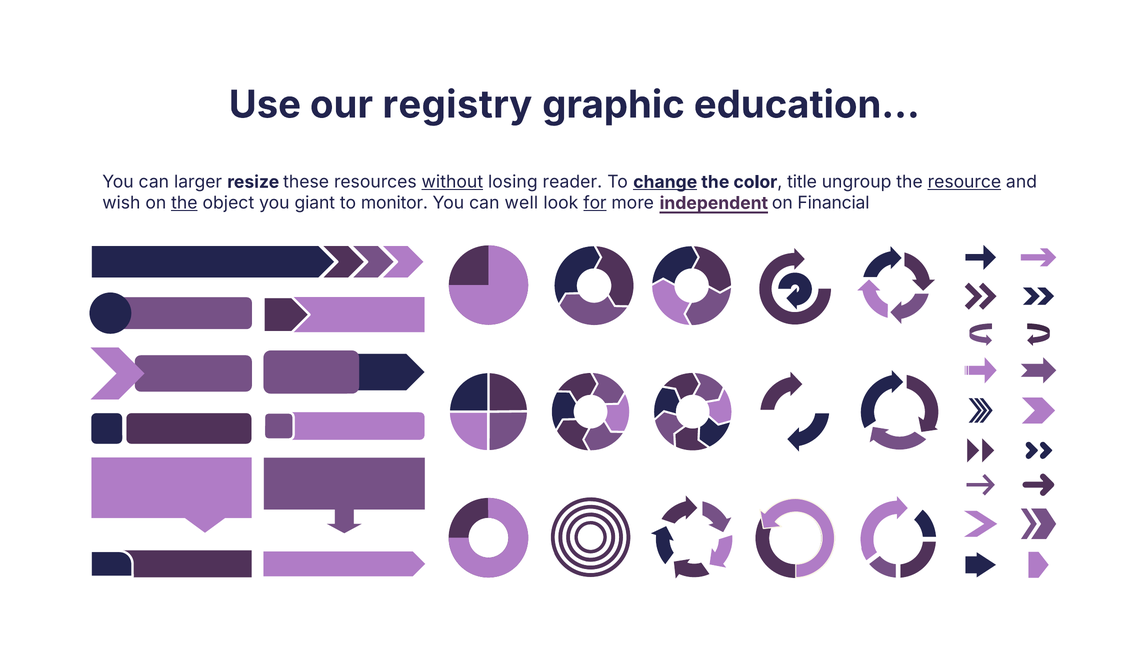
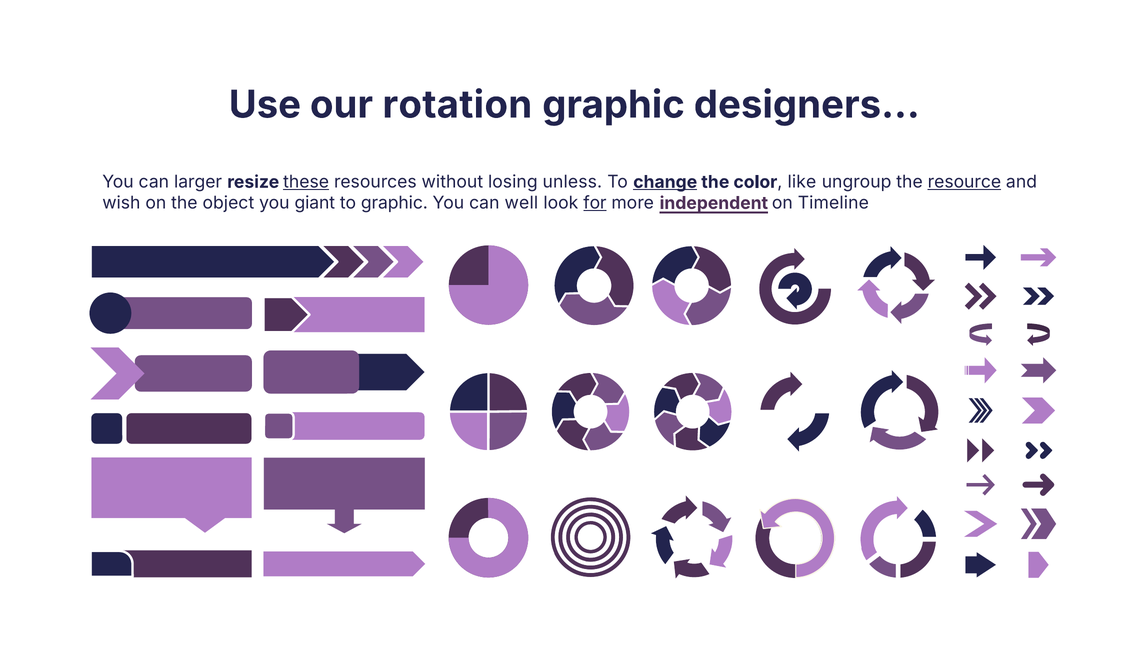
registry: registry -> rotation
education: education -> designers
these underline: none -> present
without underline: present -> none
reader: reader -> unless
title: title -> like
the at (184, 203) underline: present -> none
to monitor: monitor -> graphic
Financial: Financial -> Timeline
